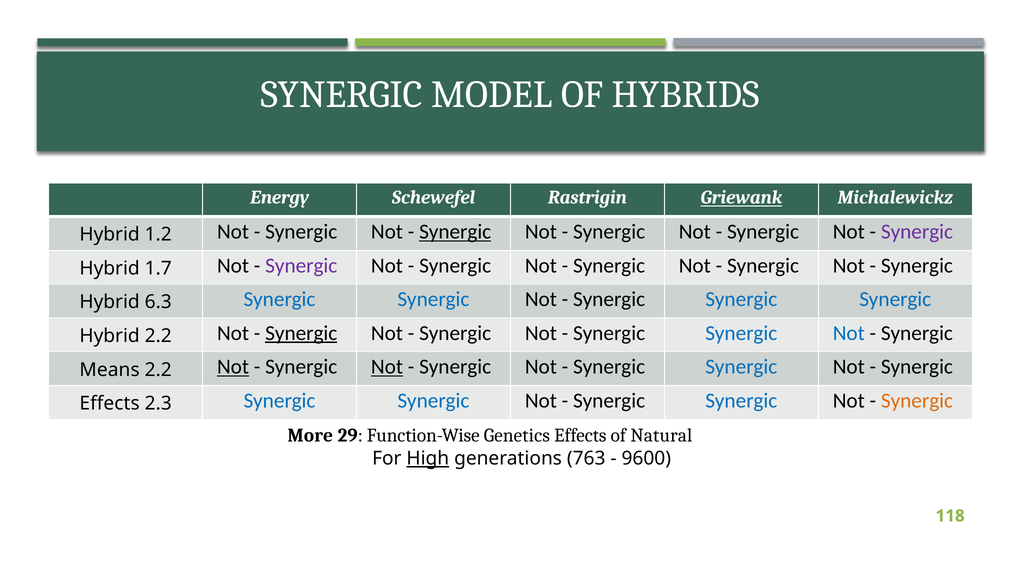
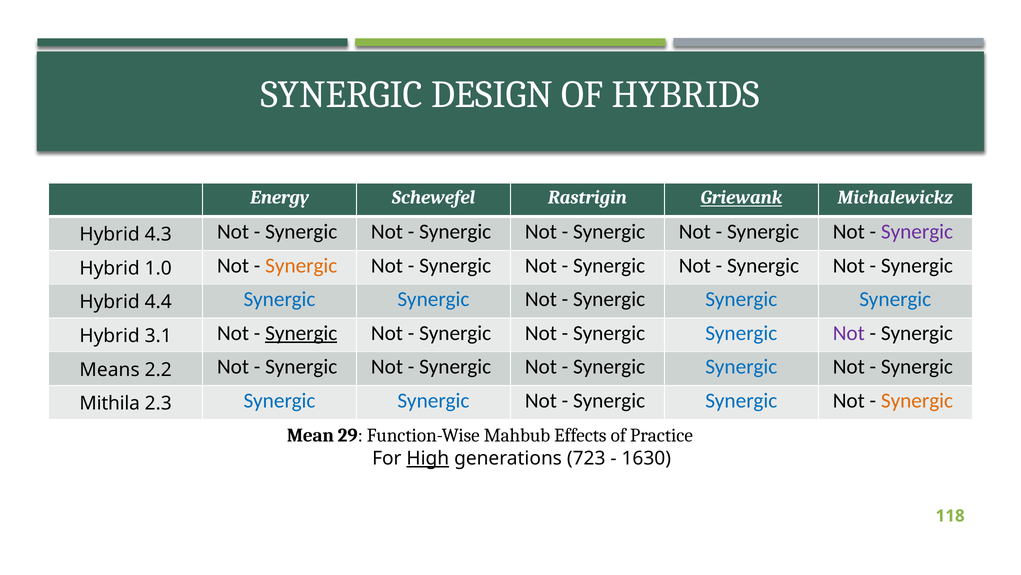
MODEL: MODEL -> DESIGN
1.2: 1.2 -> 4.3
Synergic at (455, 231) underline: present -> none
1.7: 1.7 -> 1.0
Synergic at (301, 265) colour: purple -> orange
6.3: 6.3 -> 4.4
Hybrid 2.2: 2.2 -> 3.1
Not at (849, 333) colour: blue -> purple
Not at (233, 366) underline: present -> none
Not at (387, 366) underline: present -> none
Effects at (110, 403): Effects -> Mithila
More: More -> Mean
Genetics: Genetics -> Mahbub
Natural: Natural -> Practice
763: 763 -> 723
9600: 9600 -> 1630
